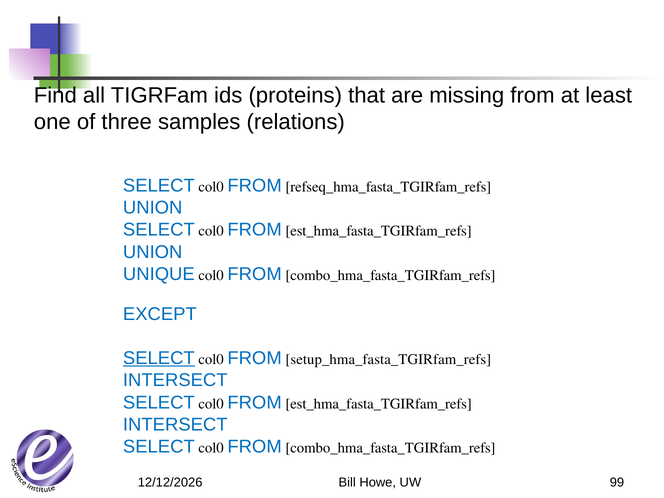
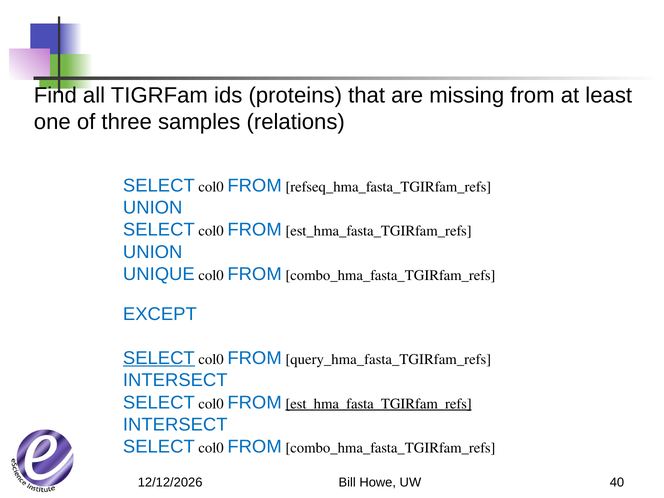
setup_hma_fasta_TGIRfam_refs: setup_hma_fasta_TGIRfam_refs -> query_hma_fasta_TGIRfam_refs
est_hma_fasta_TGIRfam_refs at (379, 404) underline: none -> present
99: 99 -> 40
